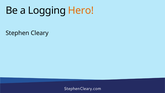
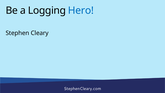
Hero colour: orange -> blue
